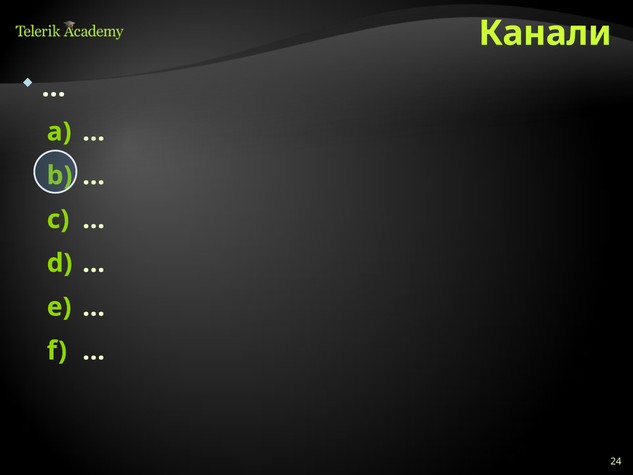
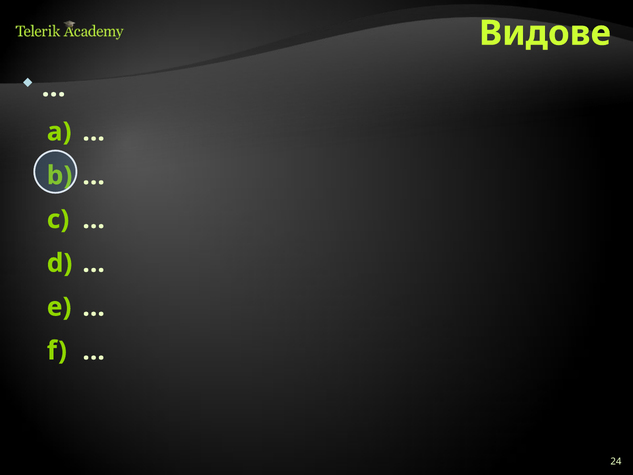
Канали: Канали -> Видове
